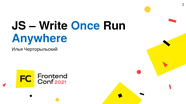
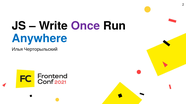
Once colour: blue -> purple
